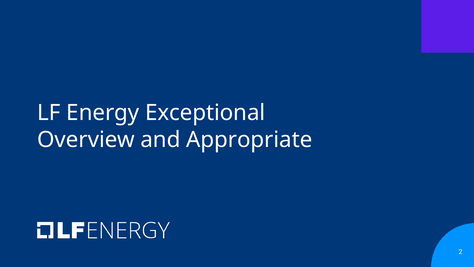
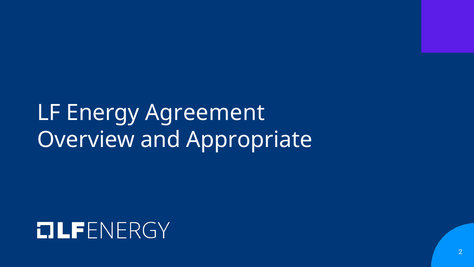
Exceptional: Exceptional -> Agreement
